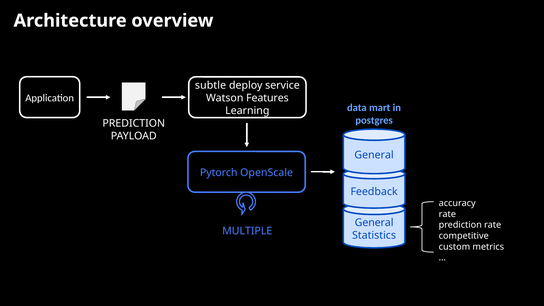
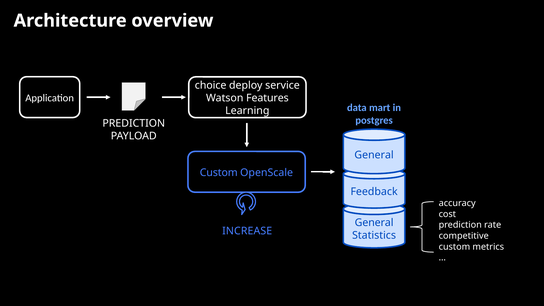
subtle: subtle -> choice
Pytorch at (219, 173): Pytorch -> Custom
rate at (447, 214): rate -> cost
MULTIPLE: MULTIPLE -> INCREASE
